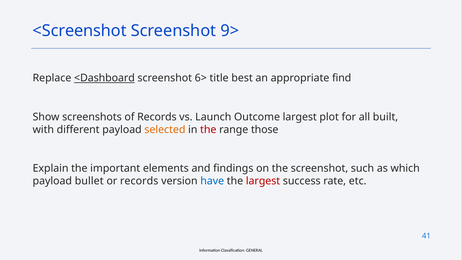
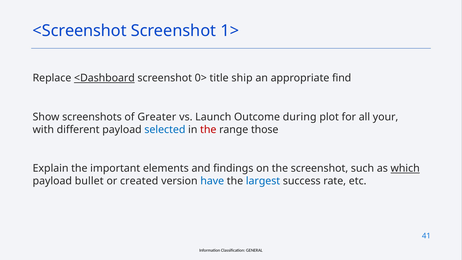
9>: 9> -> 1>
6>: 6> -> 0>
best: best -> ship
of Records: Records -> Greater
Outcome largest: largest -> during
built: built -> your
selected colour: orange -> blue
which underline: none -> present
or records: records -> created
largest at (263, 181) colour: red -> blue
